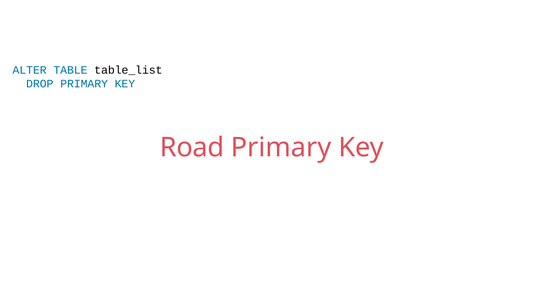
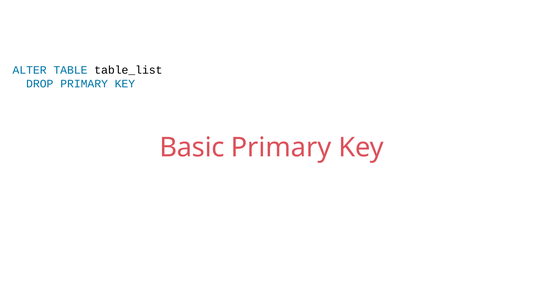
Road: Road -> Basic
